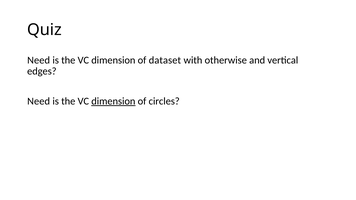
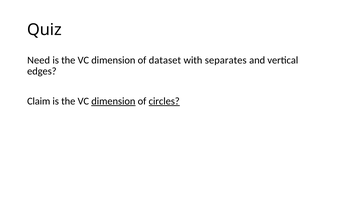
otherwise: otherwise -> separates
Need at (39, 101): Need -> Claim
circles underline: none -> present
